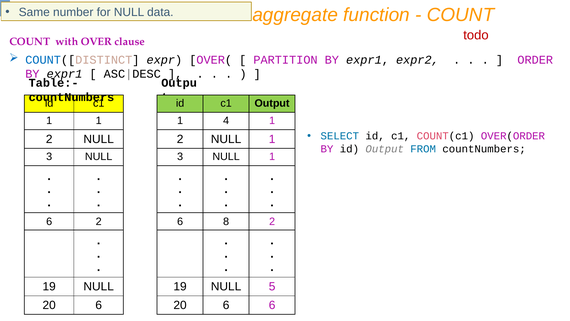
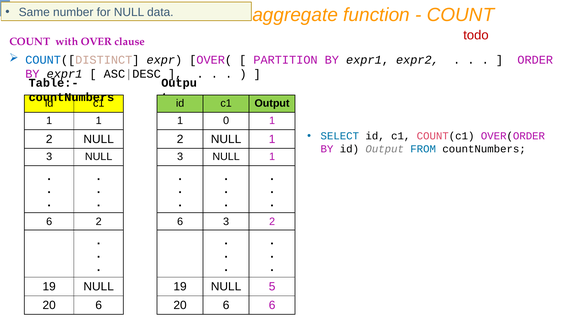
4: 4 -> 0
6 8: 8 -> 3
